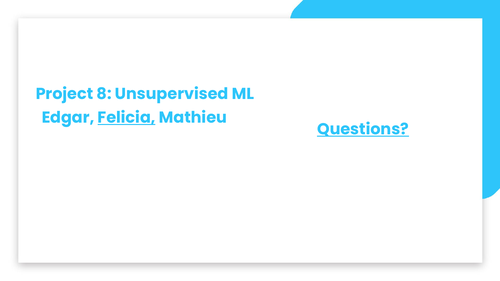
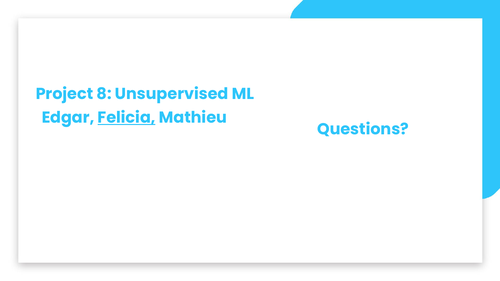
Questions underline: present -> none
